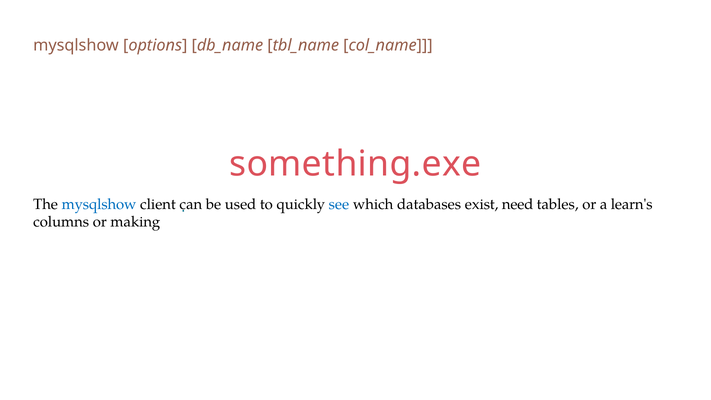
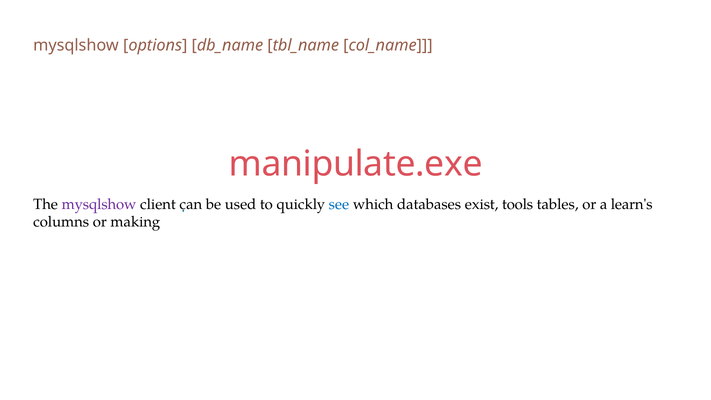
something.exe: something.exe -> manipulate.exe
mysqlshow at (99, 204) colour: blue -> purple
need: need -> tools
